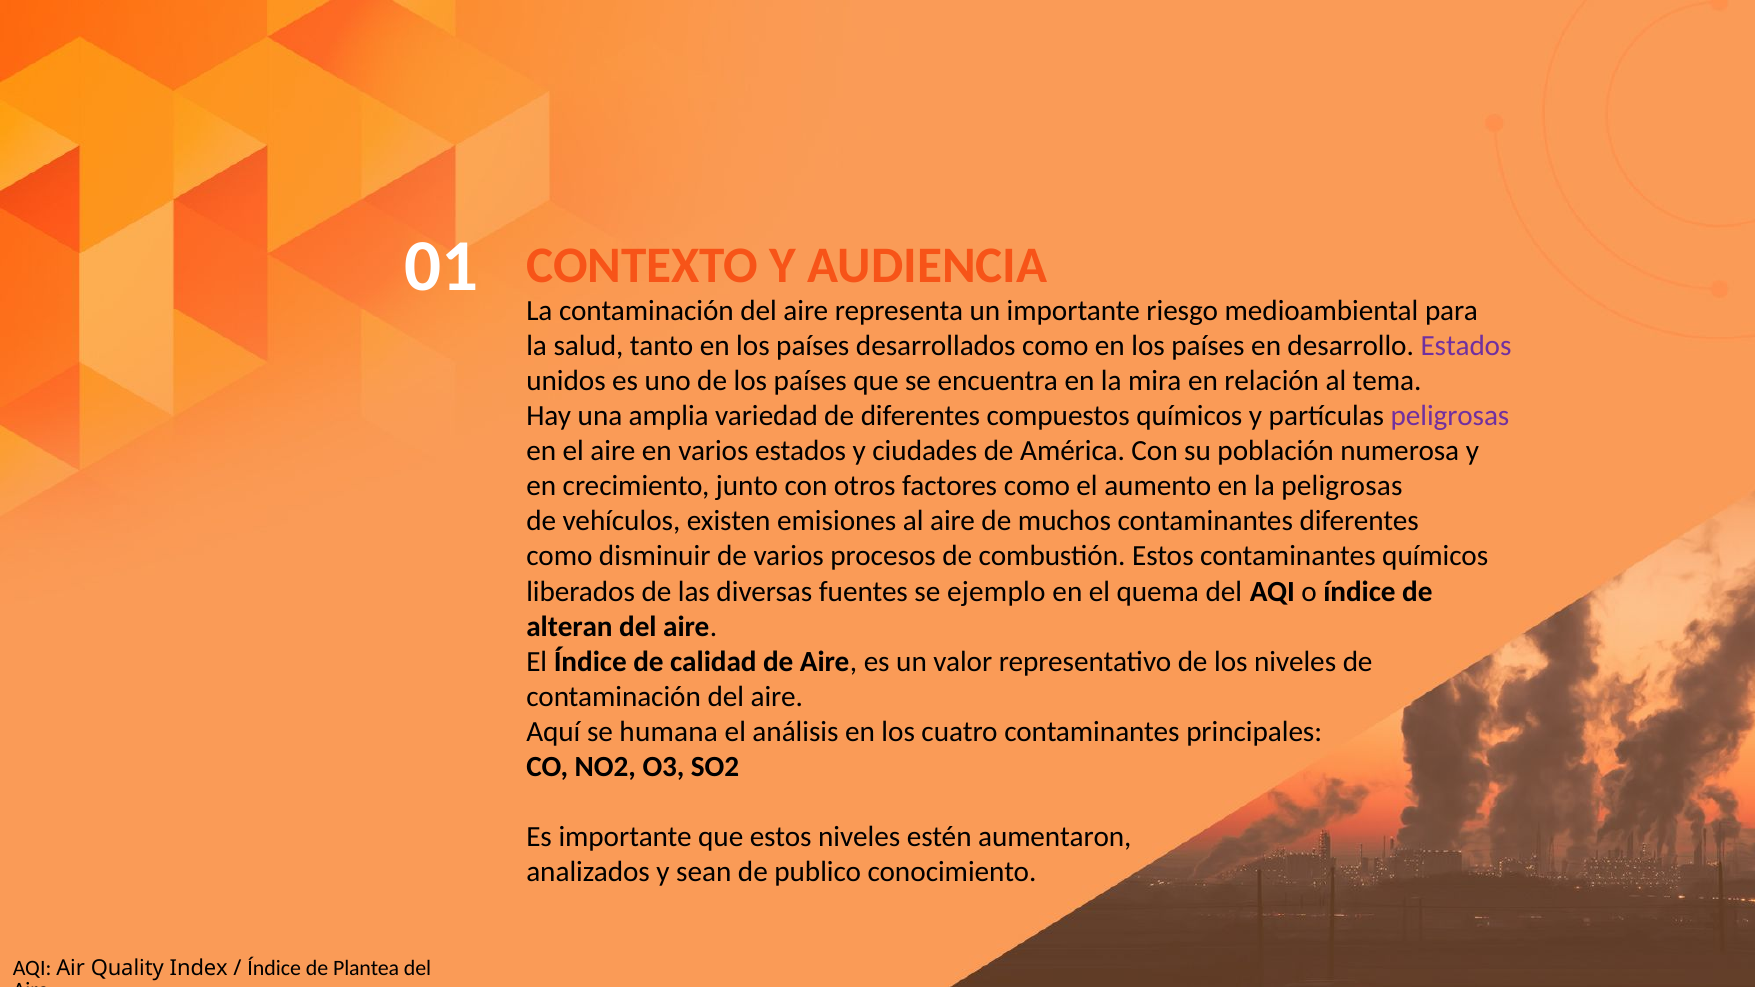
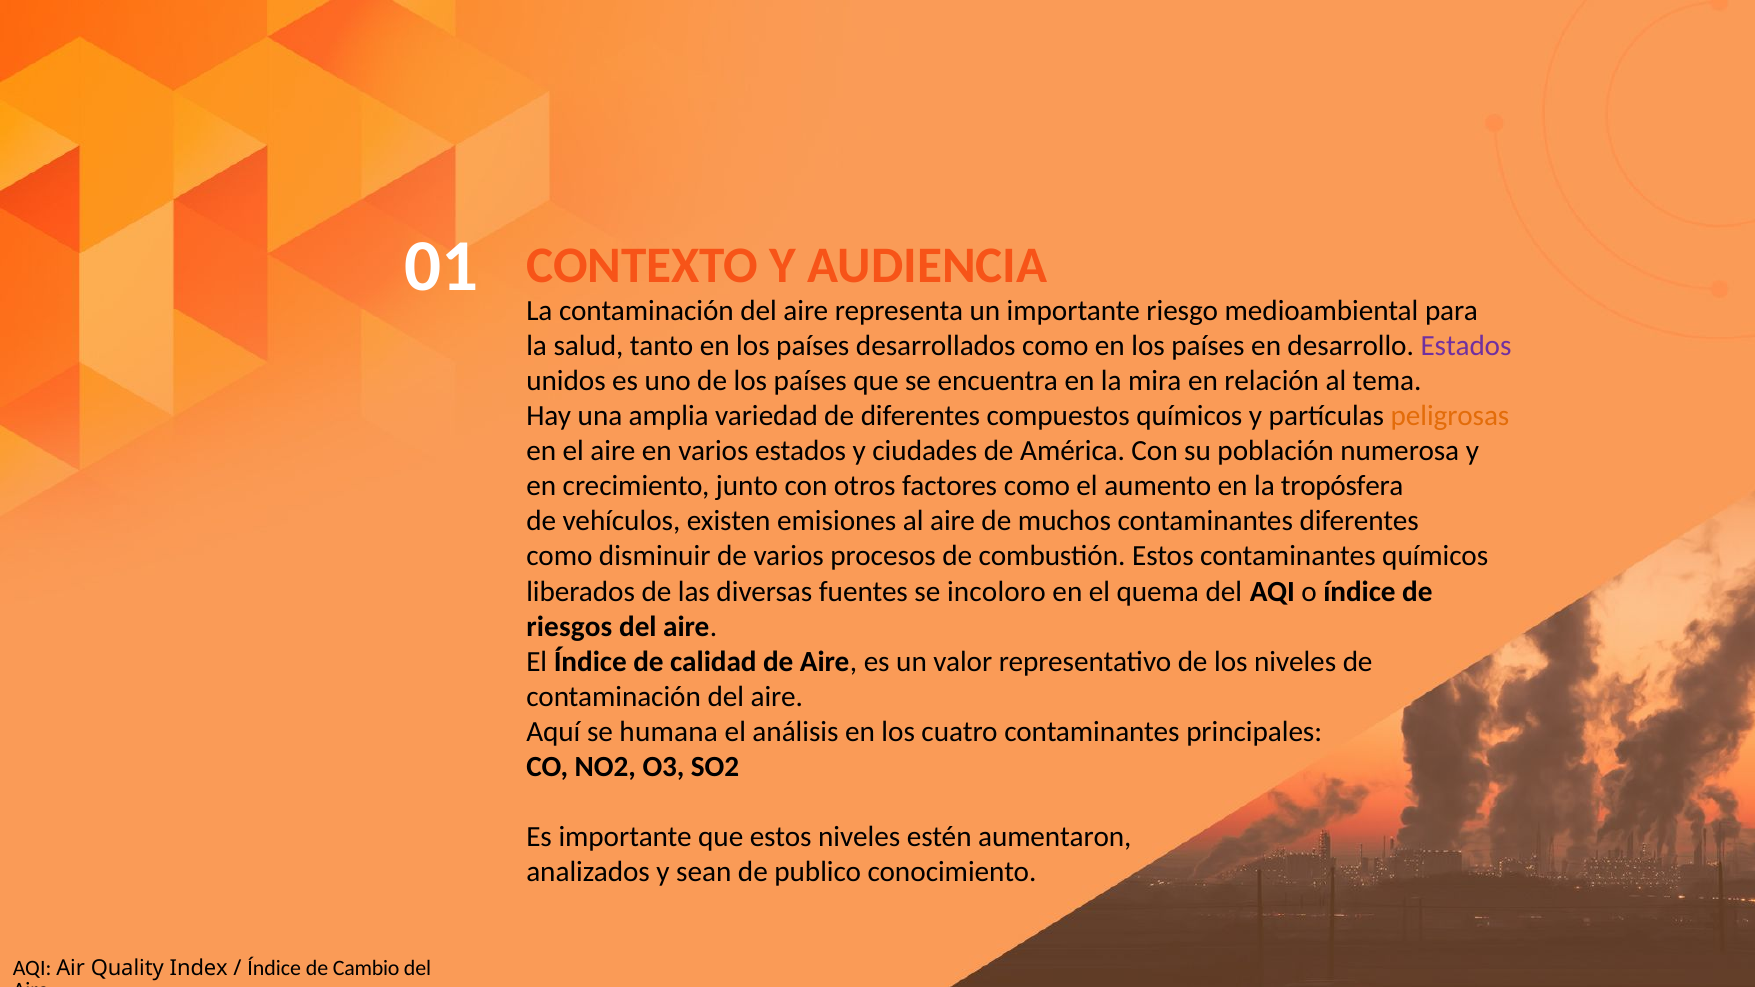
peligrosas at (1450, 416) colour: purple -> orange
la peligrosas: peligrosas -> tropósfera
ejemplo: ejemplo -> incoloro
alteran: alteran -> riesgos
Plantea: Plantea -> Cambio
